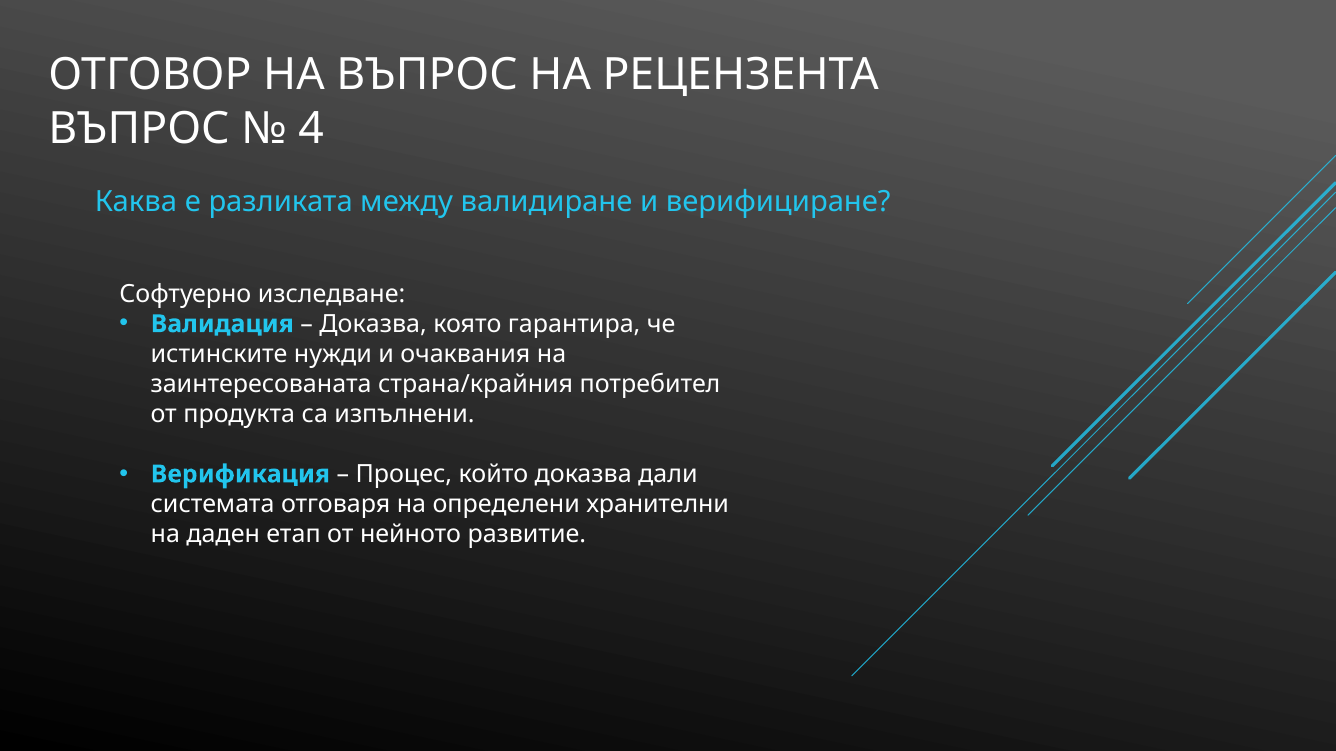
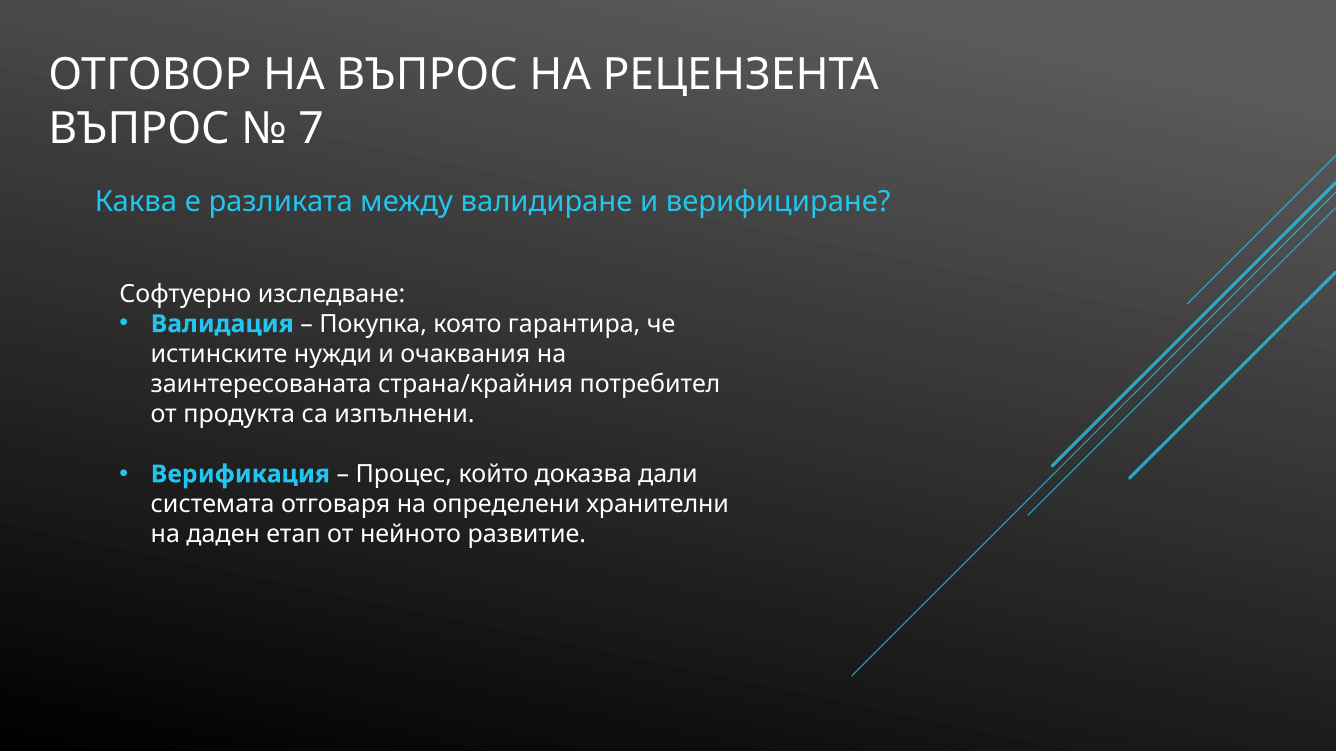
4: 4 -> 7
Доказва at (373, 324): Доказва -> Покупка
